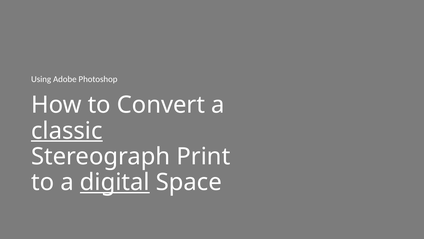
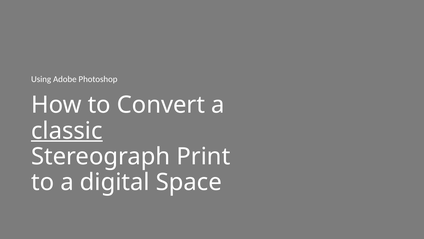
digital underline: present -> none
